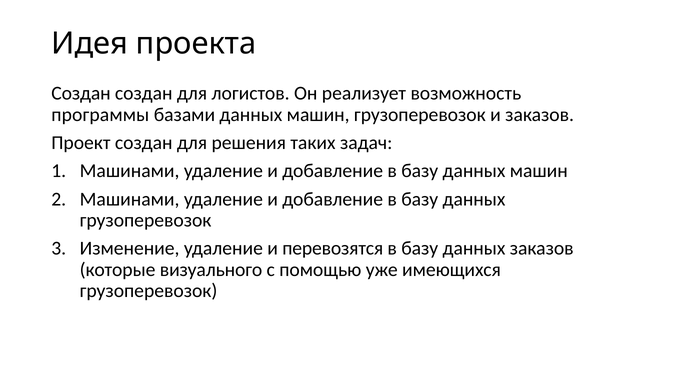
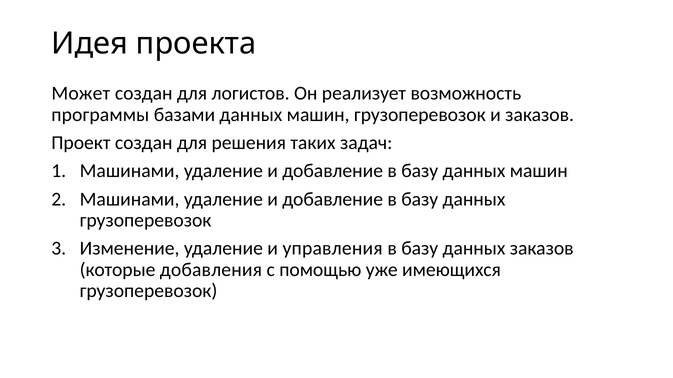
Создан at (81, 94): Создан -> Может
перевозятся: перевозятся -> управления
визуального: визуального -> добавления
